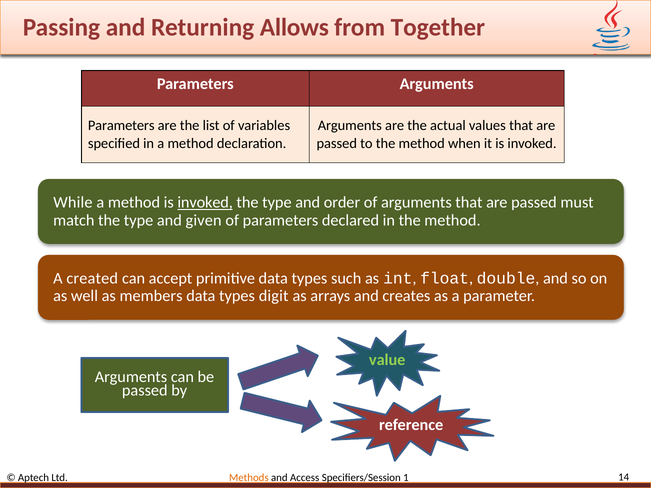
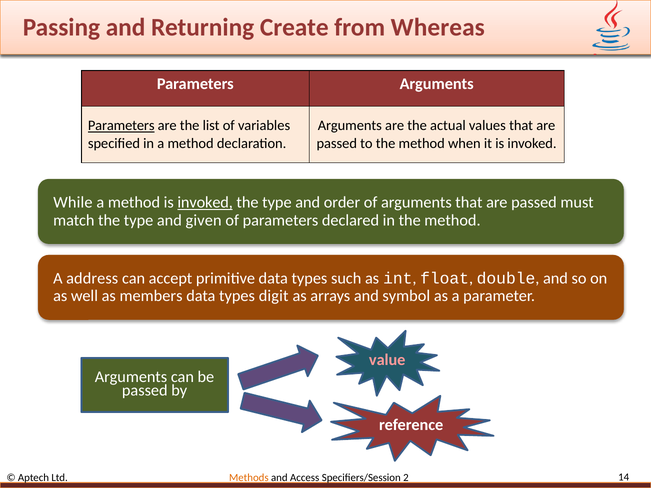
Allows: Allows -> Create
Together: Together -> Whereas
Parameters at (121, 126) underline: none -> present
created: created -> address
creates: creates -> symbol
value colour: light green -> pink
1: 1 -> 2
